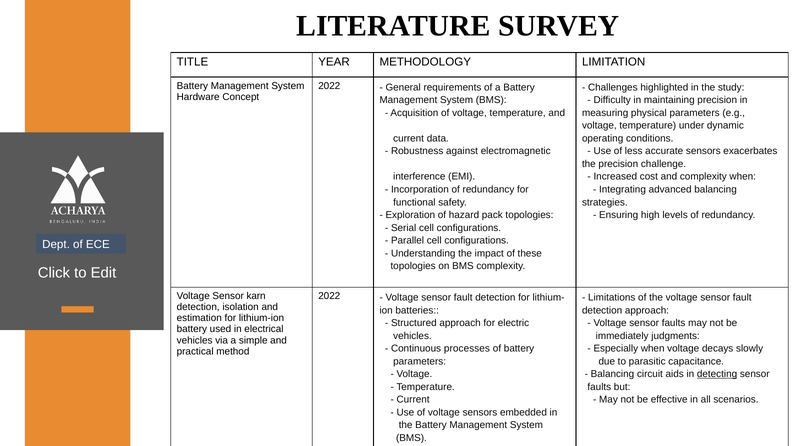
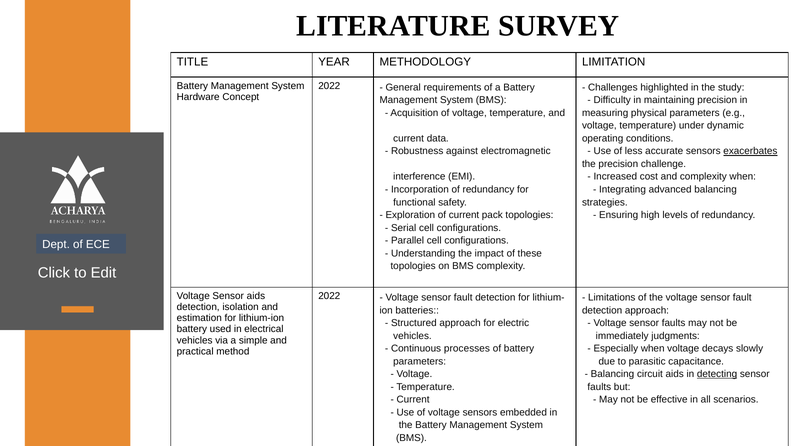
exacerbates underline: none -> present
of hazard: hazard -> current
Sensor karn: karn -> aids
